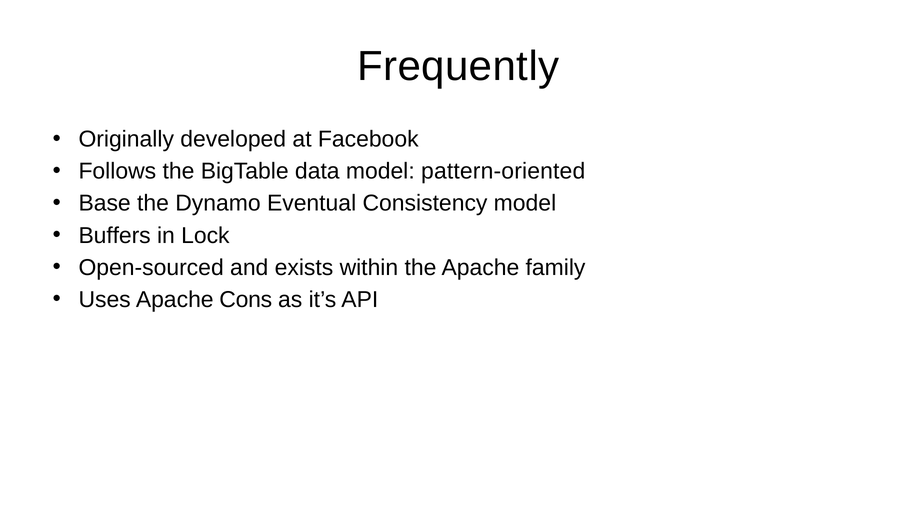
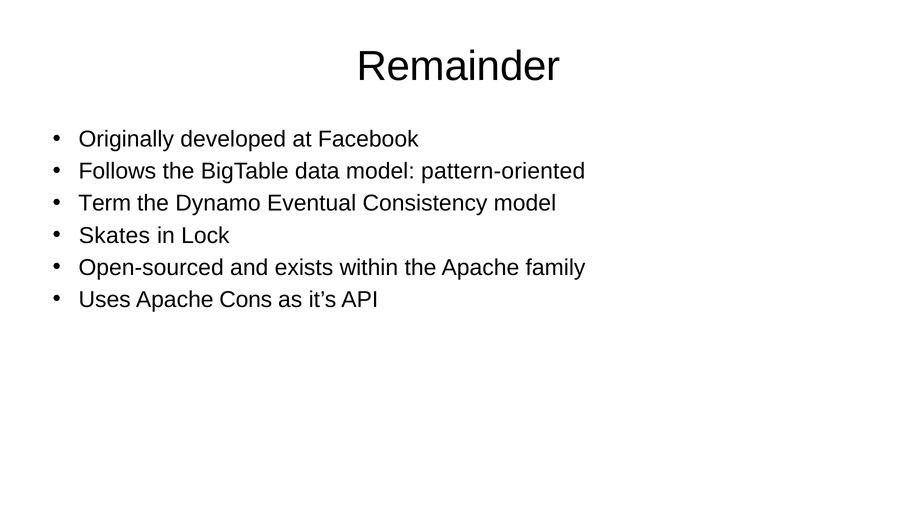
Frequently: Frequently -> Remainder
Base: Base -> Term
Buffers: Buffers -> Skates
